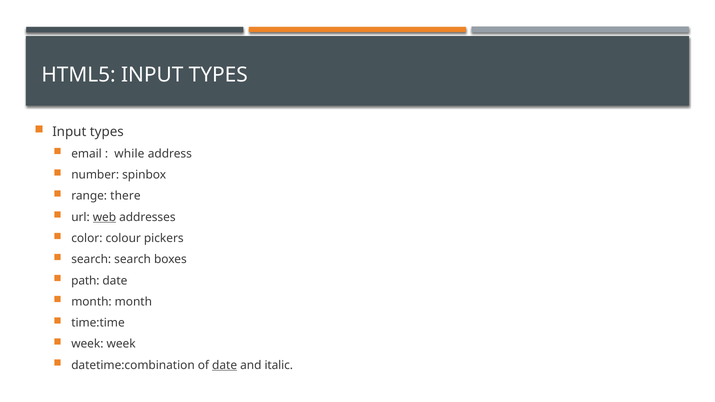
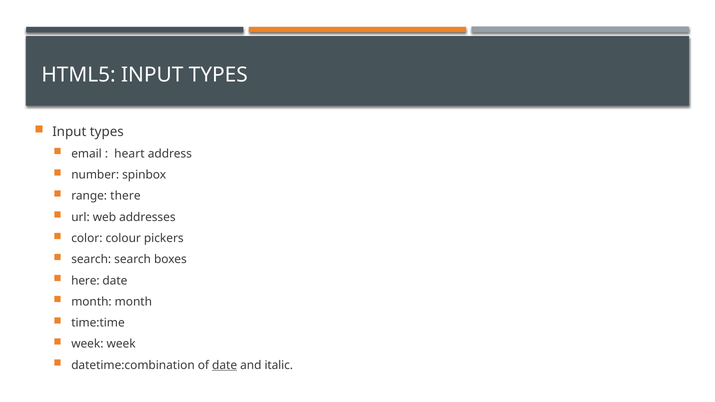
while: while -> heart
web underline: present -> none
path: path -> here
